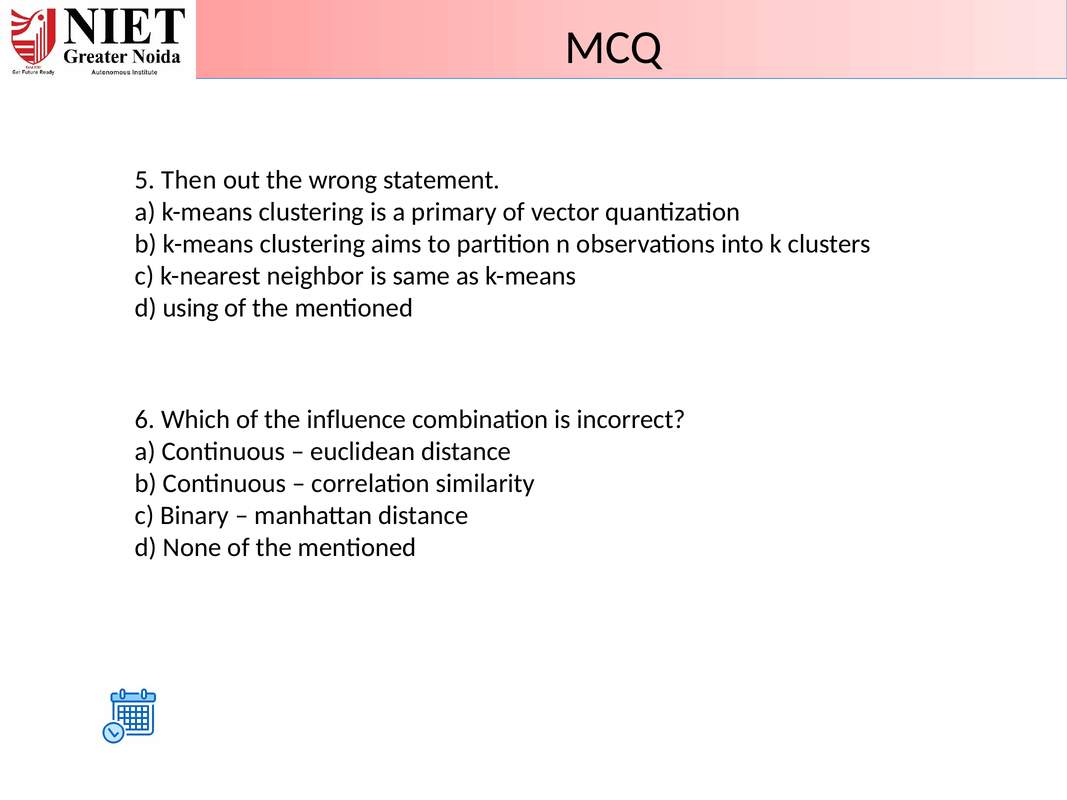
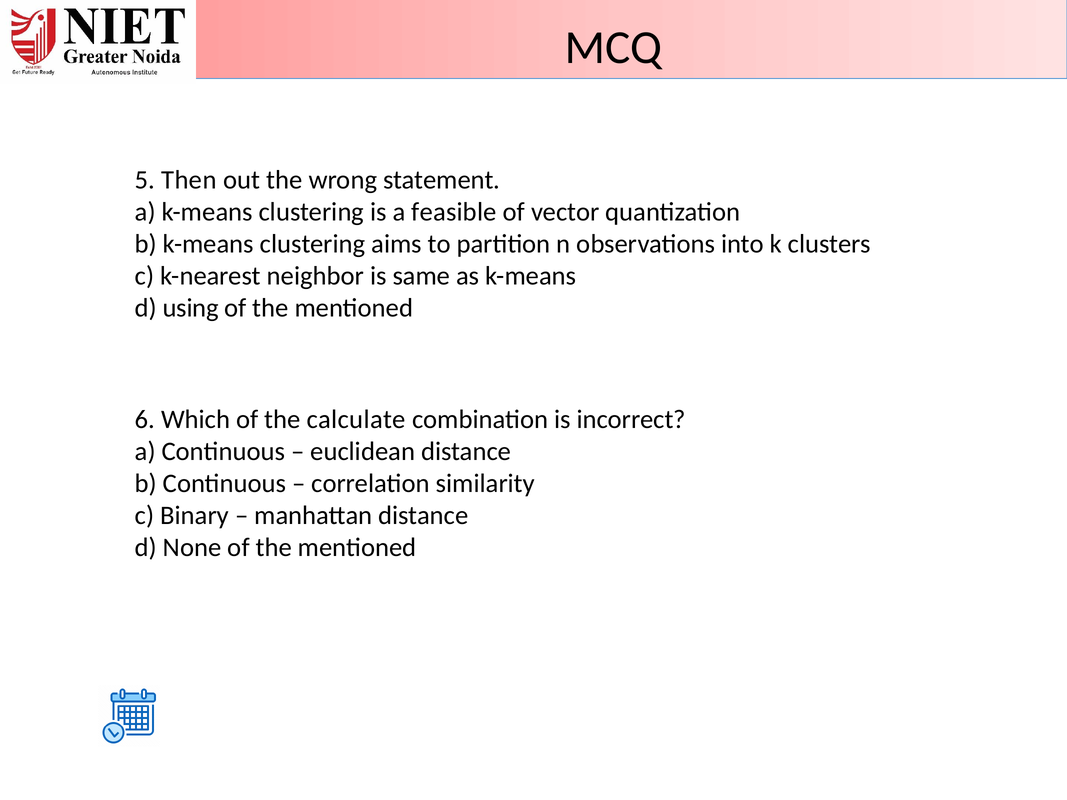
primary: primary -> feasible
influence: influence -> calculate
